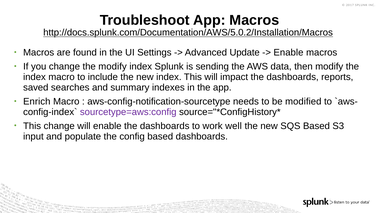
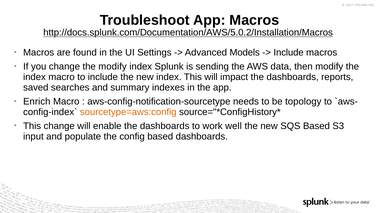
Update: Update -> Models
Enable at (288, 53): Enable -> Include
modified: modified -> topology
sourcetype=aws:config colour: purple -> orange
